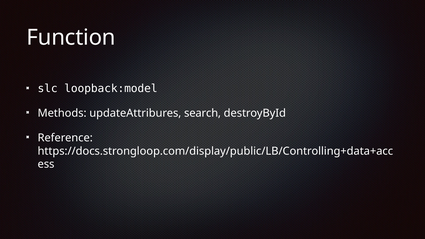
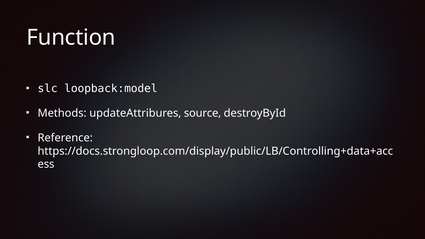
search: search -> source
